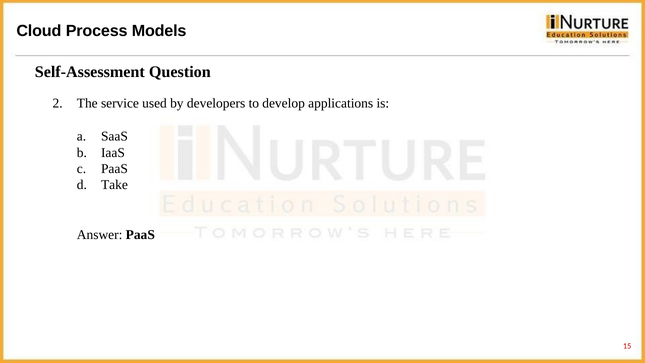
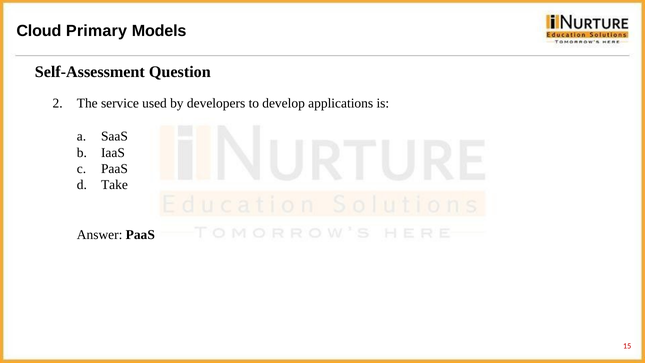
Process: Process -> Primary
